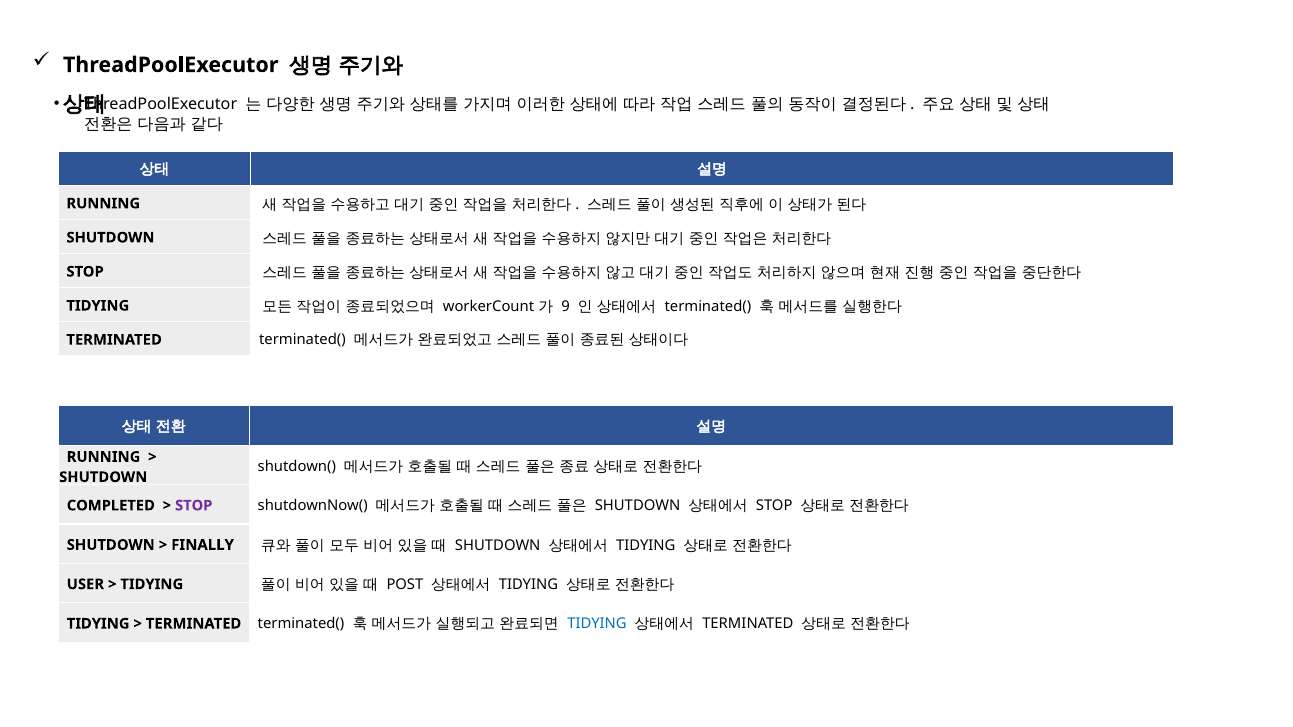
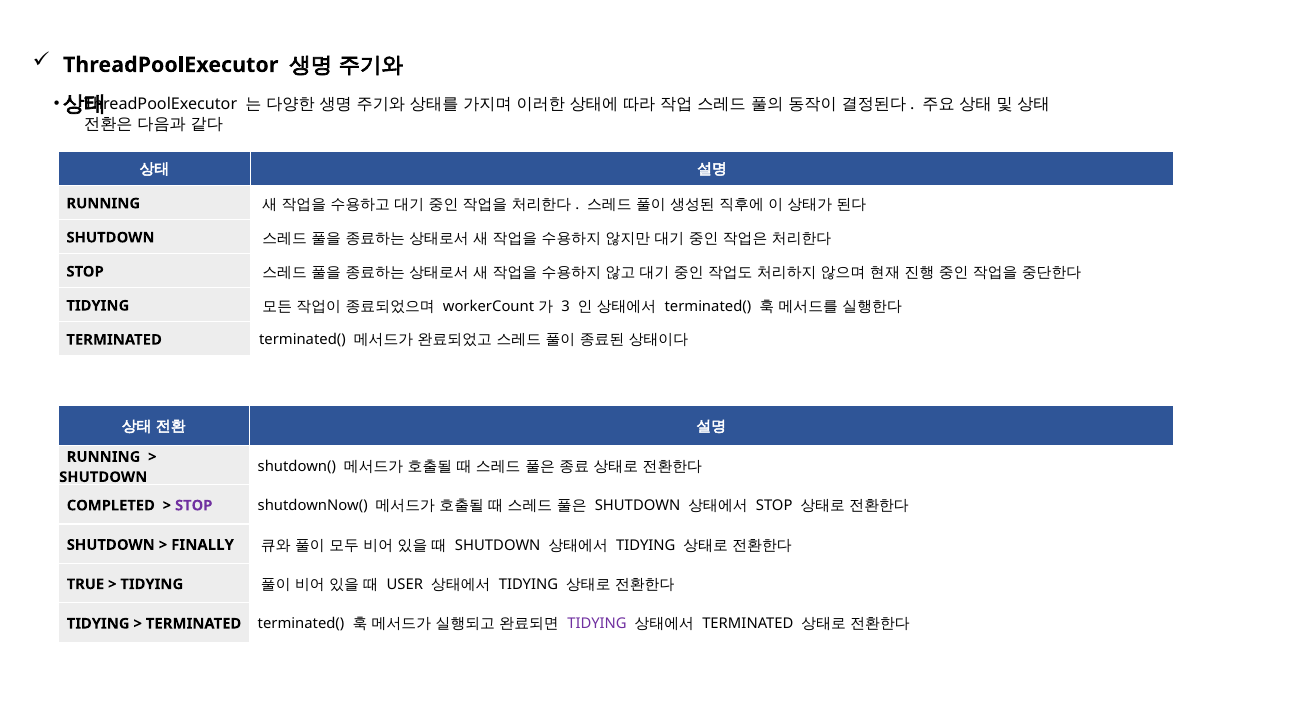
9: 9 -> 3
USER: USER -> TRUE
POST: POST -> USER
TIDYING at (597, 624) colour: blue -> purple
